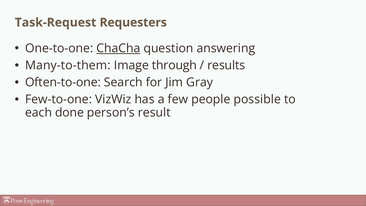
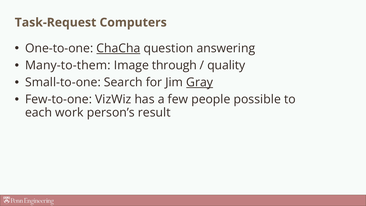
Requesters: Requesters -> Computers
results: results -> quality
Often-to-one: Often-to-one -> Small-to-one
Gray underline: none -> present
done: done -> work
